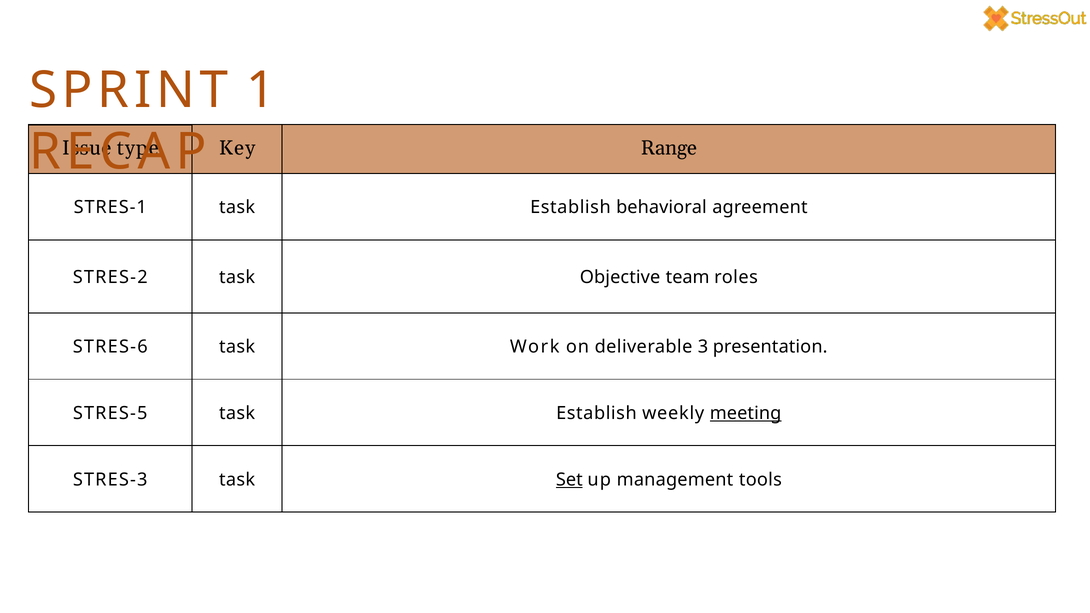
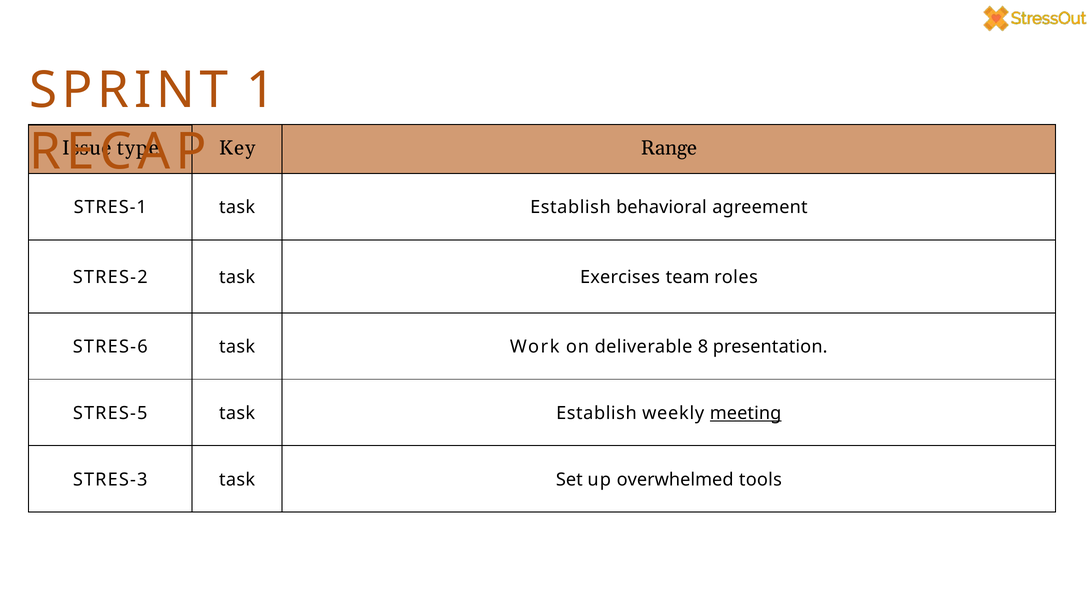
Objective: Objective -> Exercises
3: 3 -> 8
Set underline: present -> none
management: management -> overwhelmed
